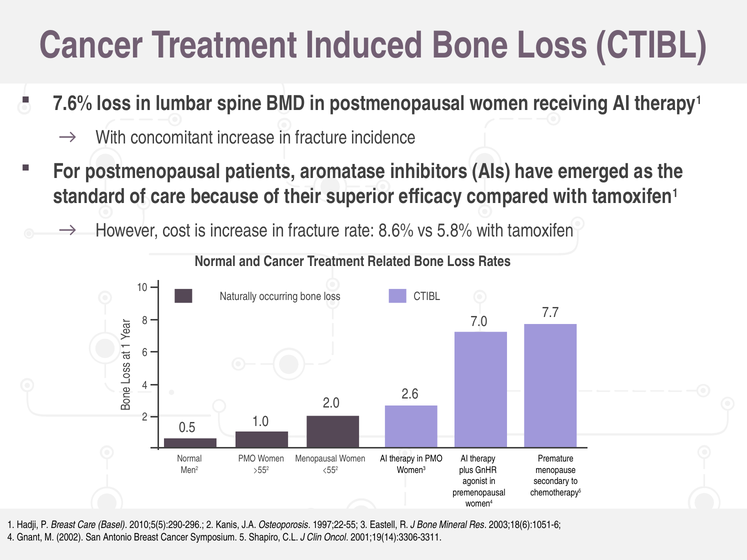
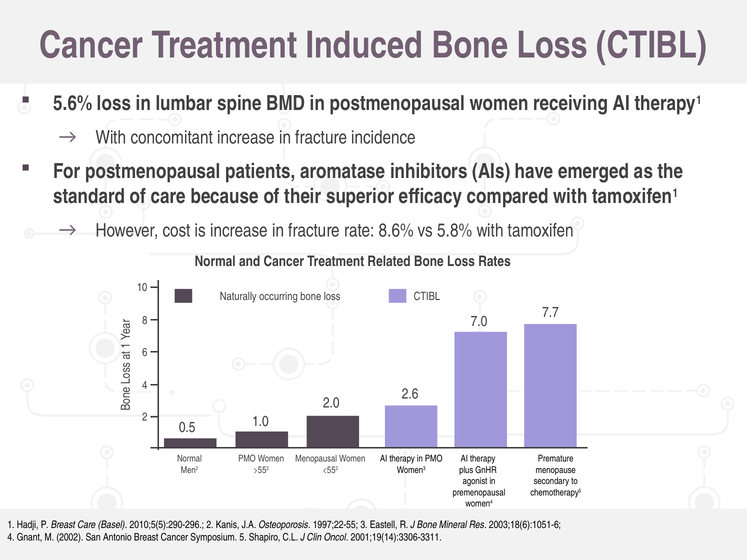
7.6%: 7.6% -> 5.6%
